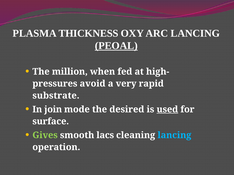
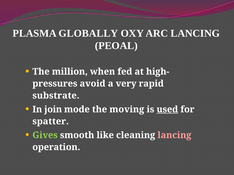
THICKNESS: THICKNESS -> GLOBALLY
PEOAL underline: present -> none
desired: desired -> moving
surface: surface -> spatter
lacs: lacs -> like
lancing at (174, 136) colour: light blue -> pink
